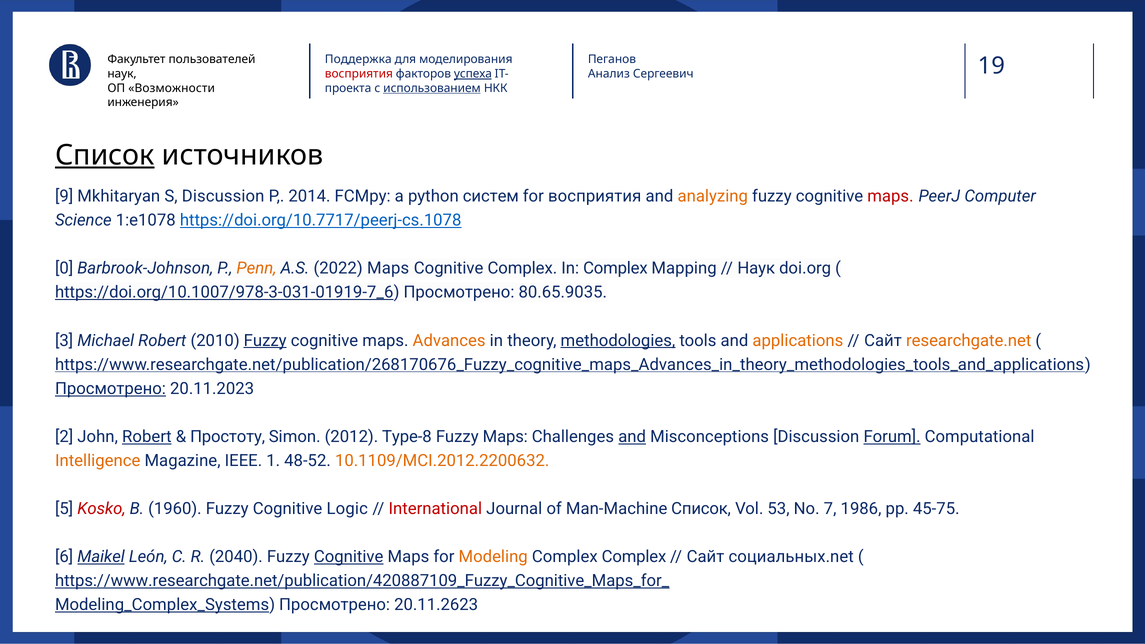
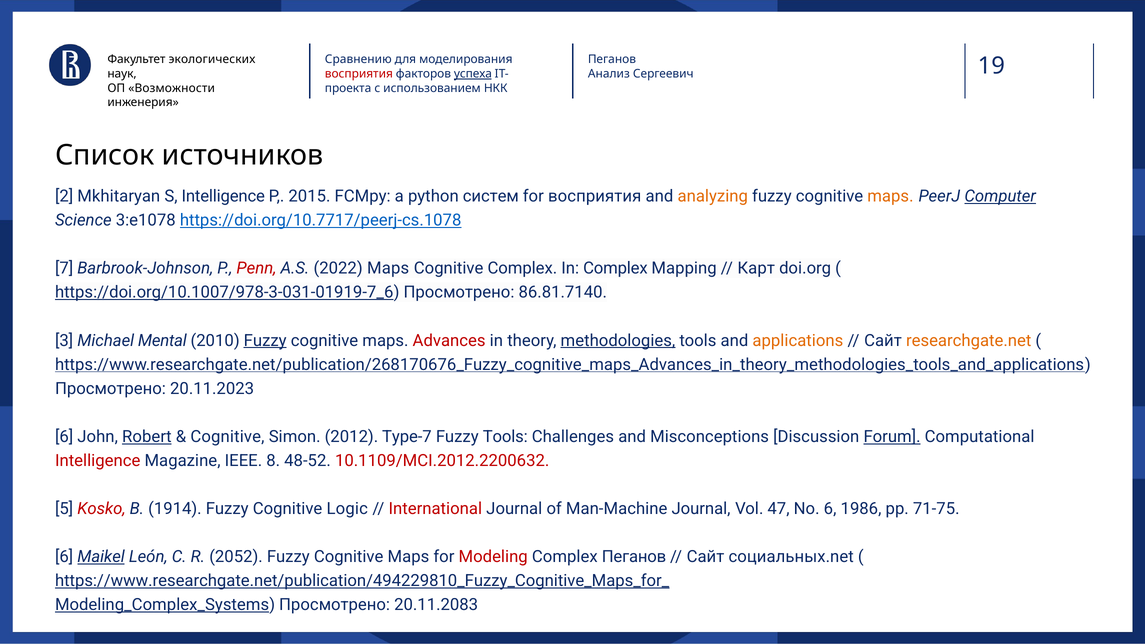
пользователей: пользователей -> экологических
Поддержка: Поддержка -> Сравнению
использованием underline: present -> none
Список at (105, 155) underline: present -> none
9: 9 -> 2
S Discussion: Discussion -> Intelligence
2014: 2014 -> 2015
maps at (890, 196) colour: red -> orange
Computer underline: none -> present
1:e1078: 1:e1078 -> 3:e1078
0: 0 -> 7
Penn colour: orange -> red
Наук at (756, 268): Наук -> Карт
80.65.9035: 80.65.9035 -> 86.81.7140
Michael Robert: Robert -> Mental
Advances colour: orange -> red
Просмотрено at (110, 389) underline: present -> none
2 at (64, 437): 2 -> 6
Простоту at (228, 437): Простоту -> Cognitive
Type-8: Type-8 -> Type-7
Fuzzy Maps: Maps -> Tools
and at (632, 437) underline: present -> none
Intelligence at (98, 461) colour: orange -> red
1: 1 -> 8
10.1109/MCI.2012.2200632 colour: orange -> red
1960: 1960 -> 1914
Man-Machine Список: Список -> Journal
53: 53 -> 47
No 7: 7 -> 6
45-75: 45-75 -> 71-75
2040: 2040 -> 2052
Cognitive at (349, 557) underline: present -> none
Modeling colour: orange -> red
Complex Complex: Complex -> Пеганов
https://www.researchgate.net/publication/420887109_Fuzzy_Cognitive_Maps_for_: https://www.researchgate.net/publication/420887109_Fuzzy_Cognitive_Maps_for_ -> https://www.researchgate.net/publication/494229810_Fuzzy_Cognitive_Maps_for_
20.11.2623: 20.11.2623 -> 20.11.2083
